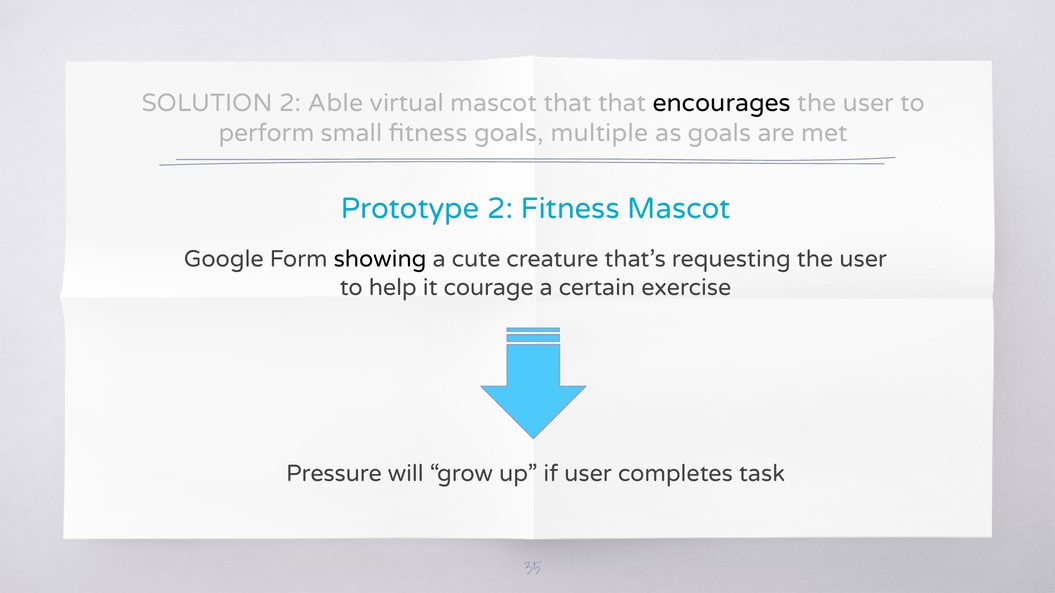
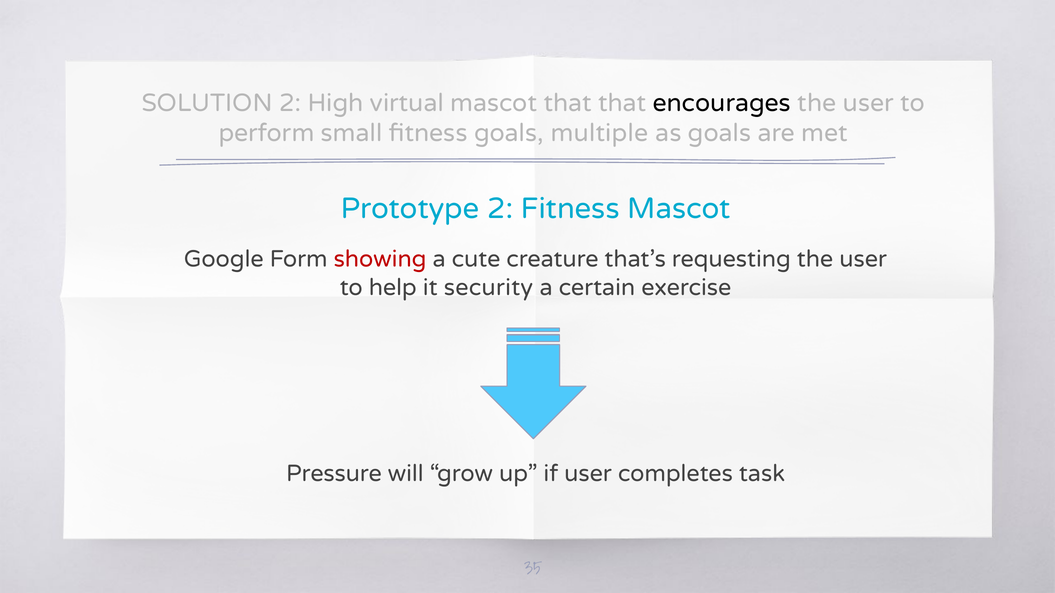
Able: Able -> High
showing colour: black -> red
courage: courage -> security
